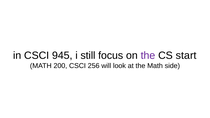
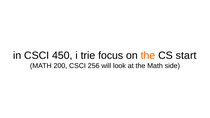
945: 945 -> 450
still: still -> trie
the at (148, 56) colour: purple -> orange
